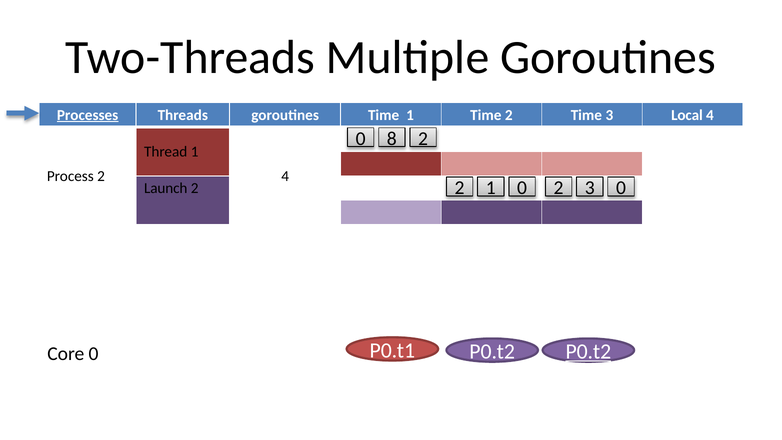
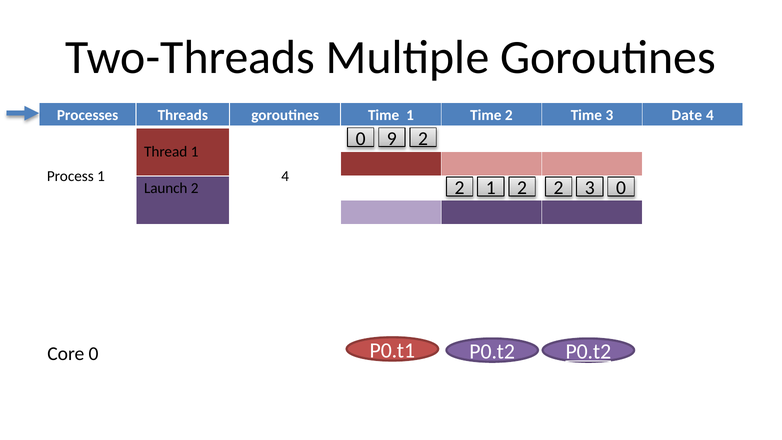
Processes underline: present -> none
Local: Local -> Date
8: 8 -> 9
Process 2: 2 -> 1
1 0: 0 -> 2
